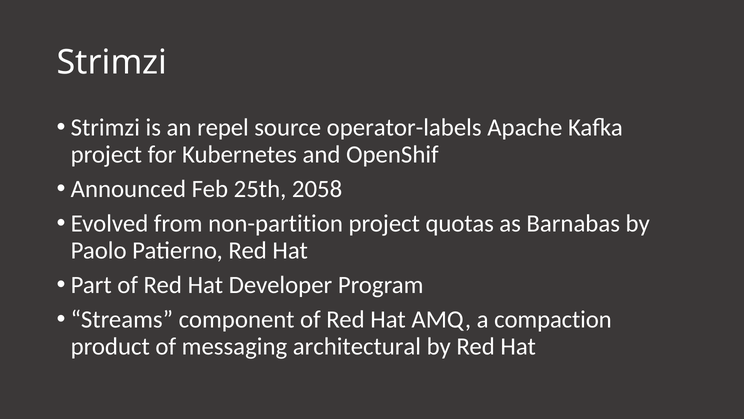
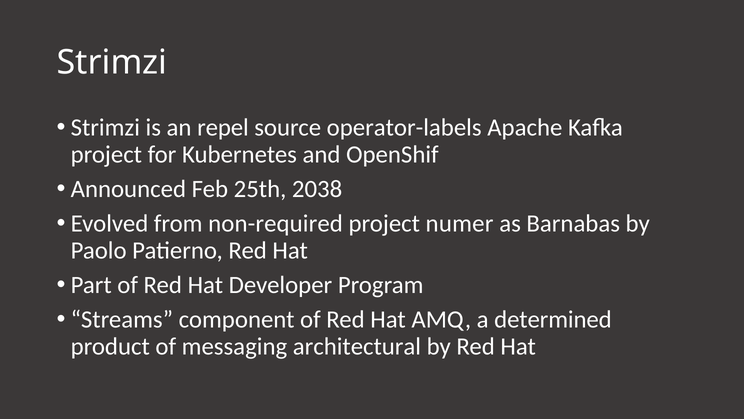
2058: 2058 -> 2038
non-partition: non-partition -> non-required
quotas: quotas -> numer
compaction: compaction -> determined
